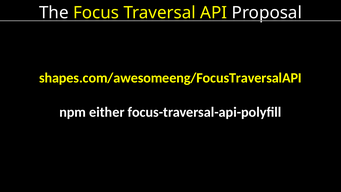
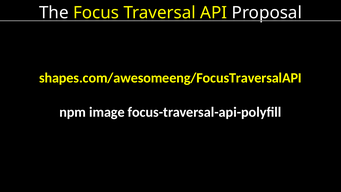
either: either -> image
